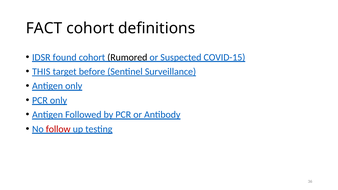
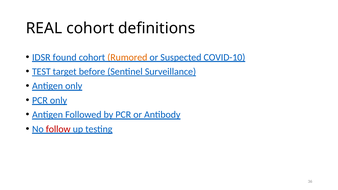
FACT: FACT -> REAL
Rumored colour: black -> orange
COVID-15: COVID-15 -> COVID-10
THIS: THIS -> TEST
